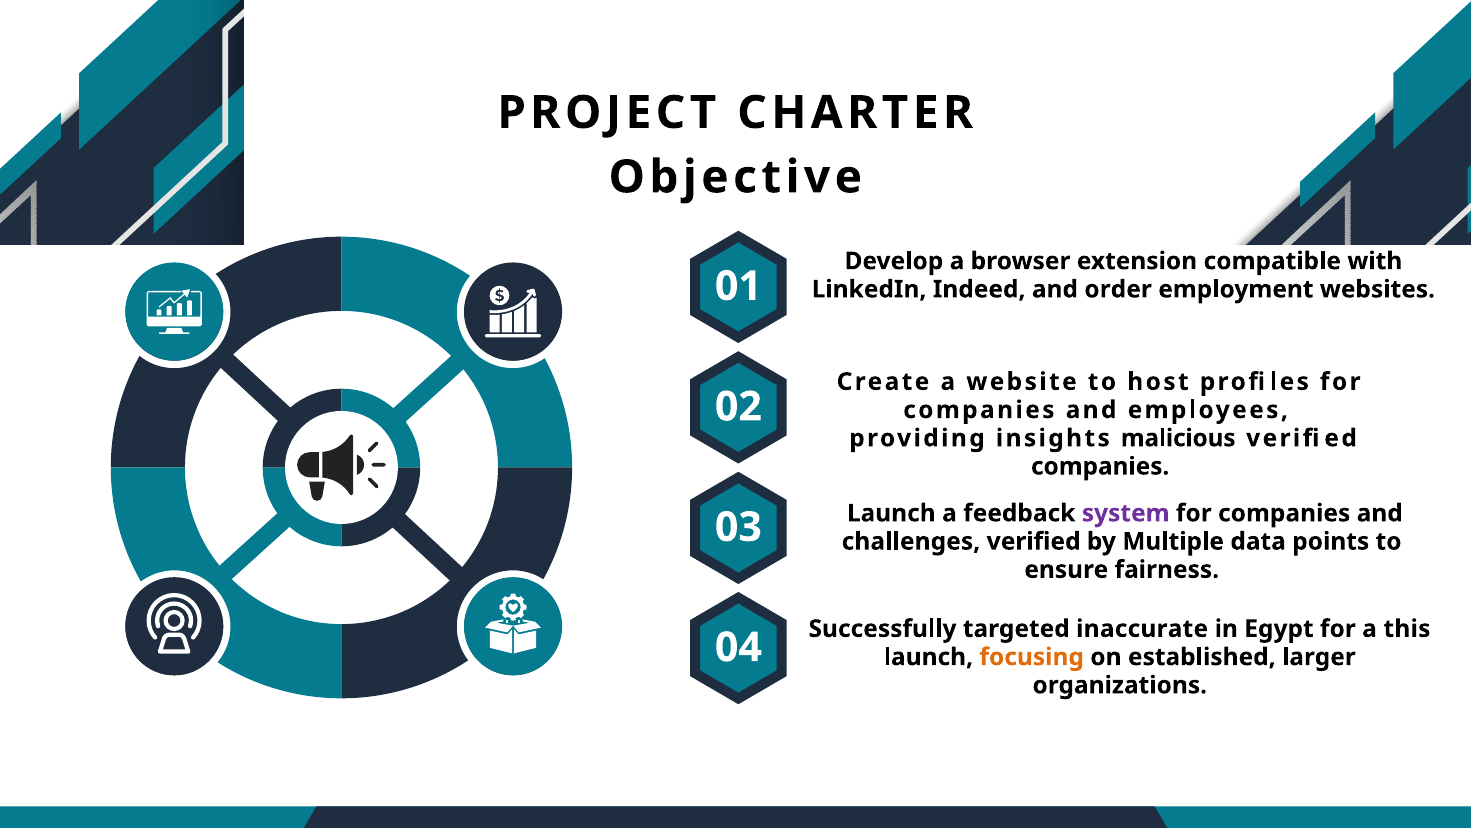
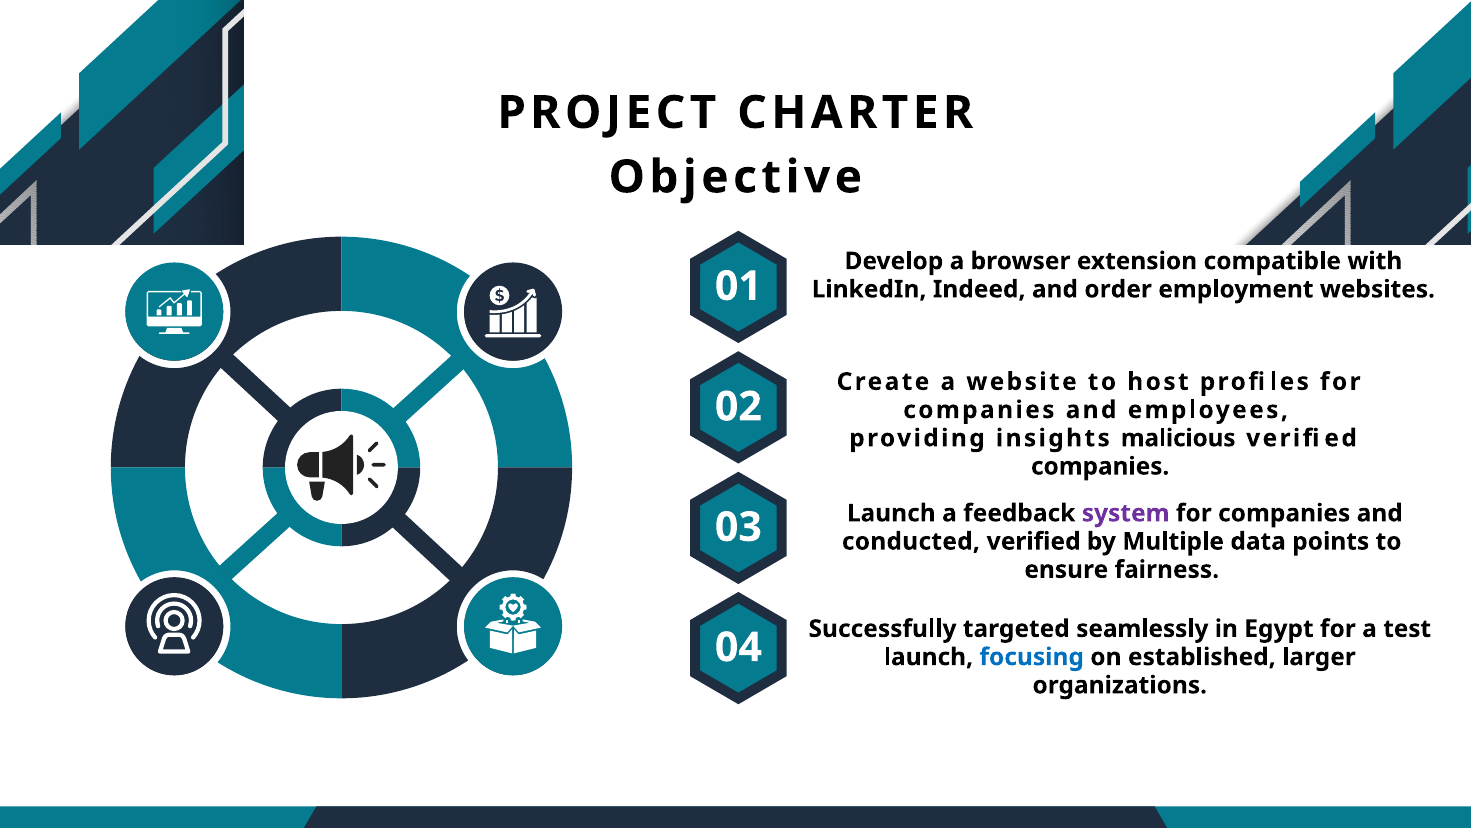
challenges: challenges -> conducted
inaccurate: inaccurate -> seamlessly
this: this -> test
focusing colour: orange -> blue
